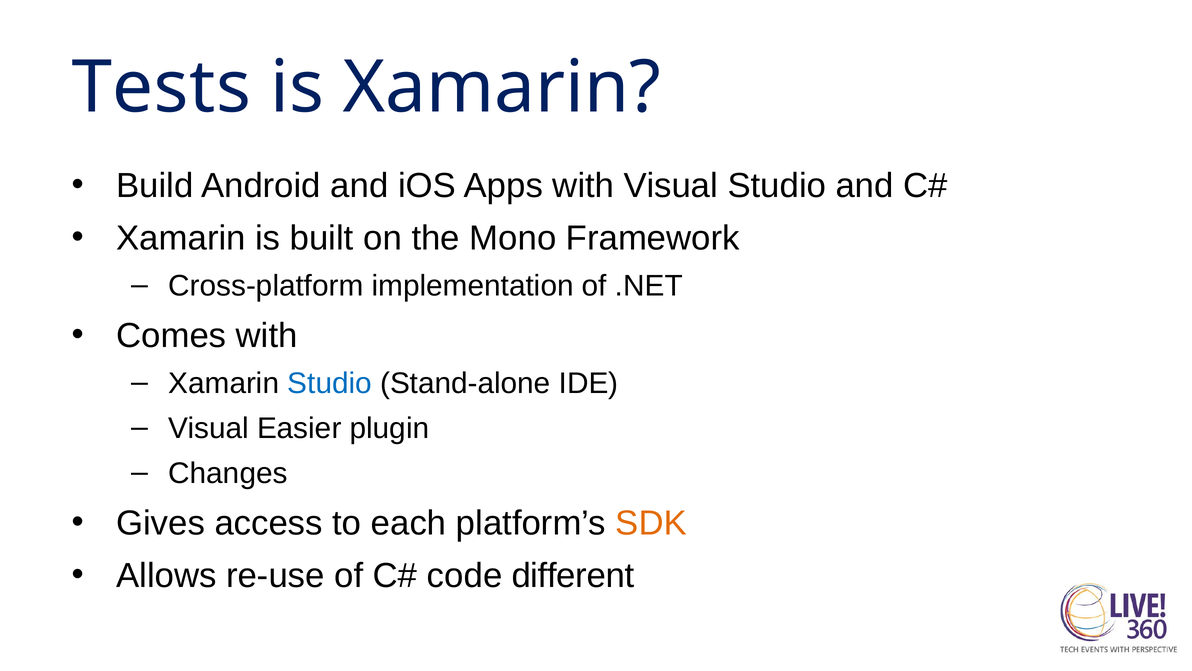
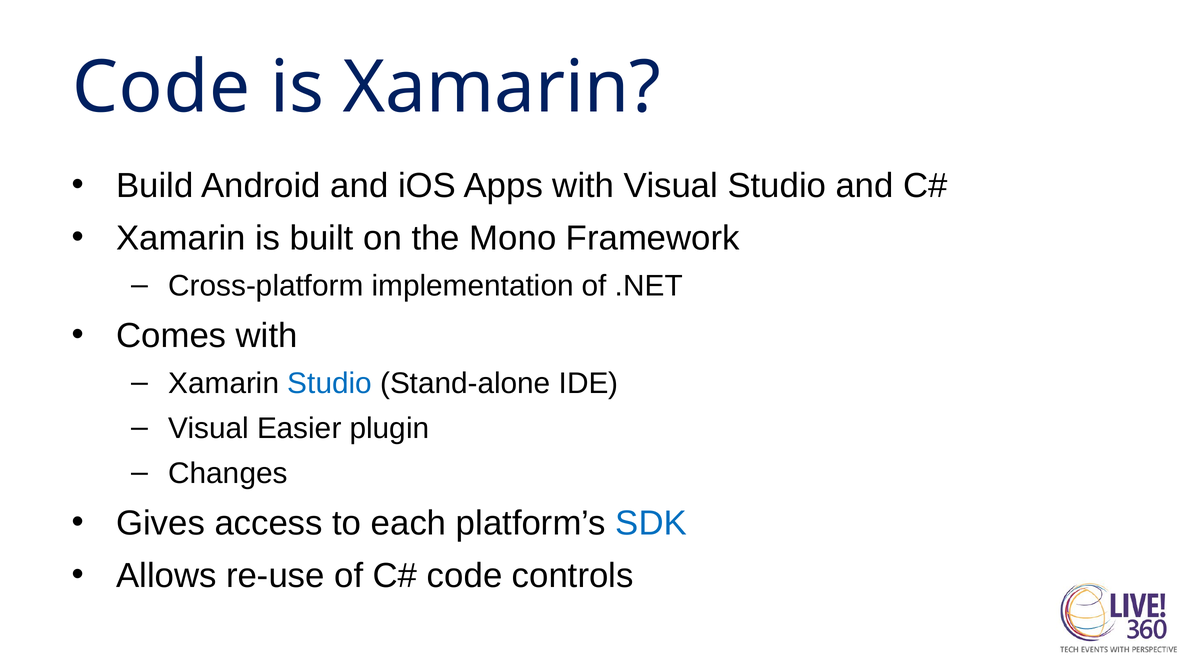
Tests at (161, 88): Tests -> Code
SDK colour: orange -> blue
different: different -> controls
